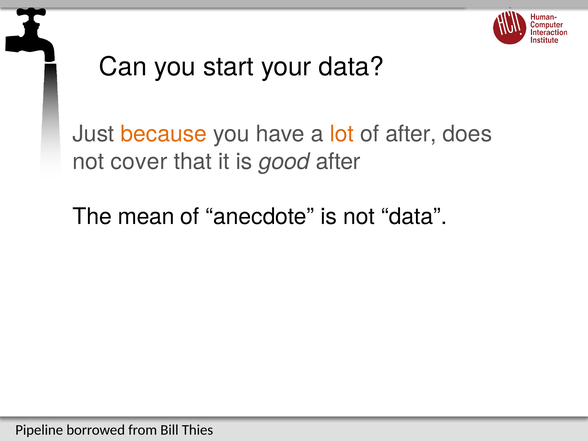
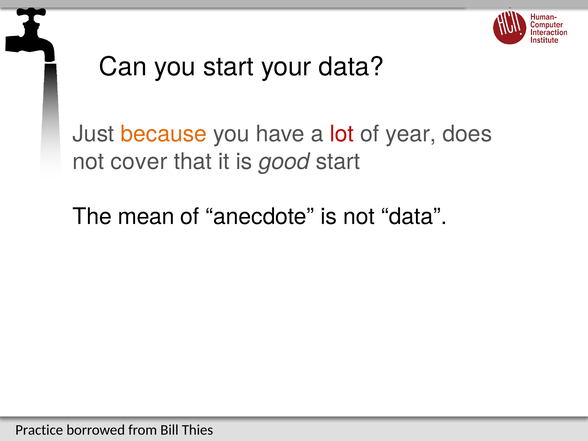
lot colour: orange -> red
of after: after -> year
good after: after -> start
Pipeline: Pipeline -> Practice
